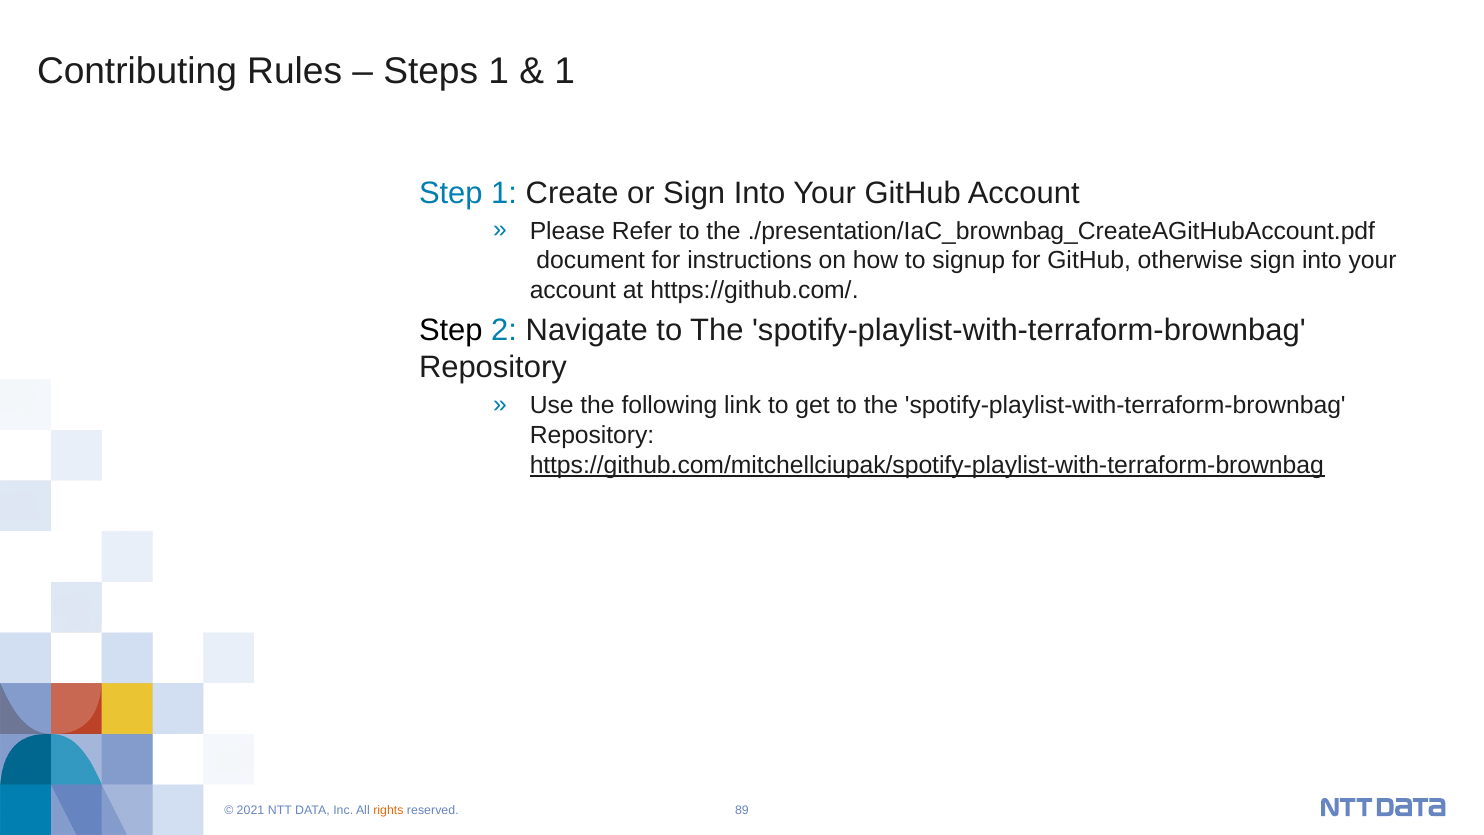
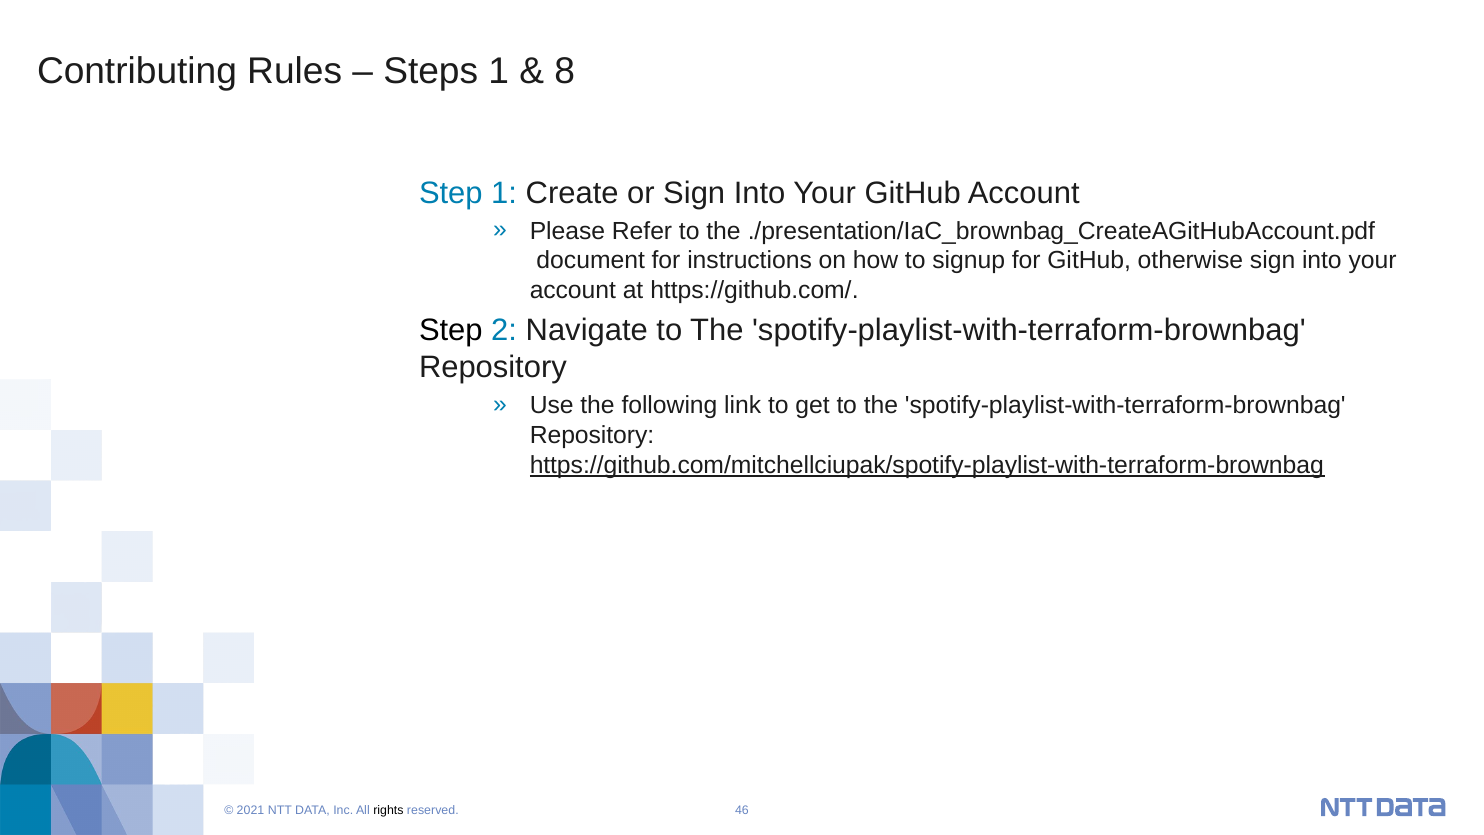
1 at (565, 71): 1 -> 8
rights colour: orange -> black
89: 89 -> 46
